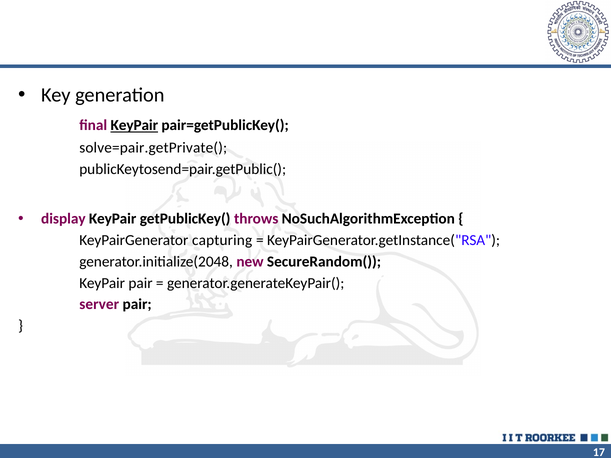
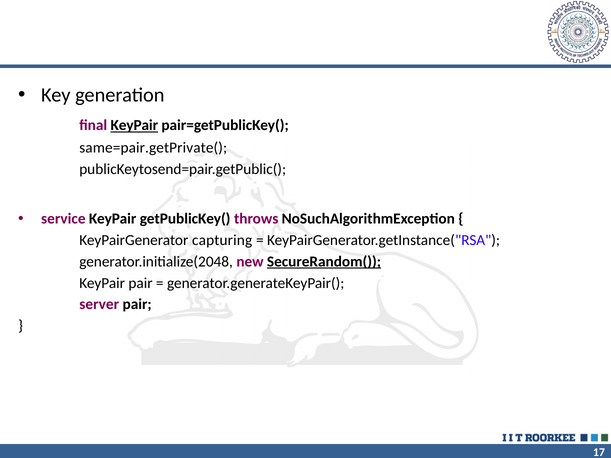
solve=pair.getPrivate(: solve=pair.getPrivate( -> same=pair.getPrivate(
display: display -> service
SecureRandom( underline: none -> present
